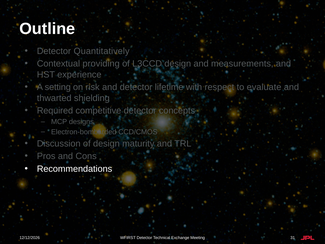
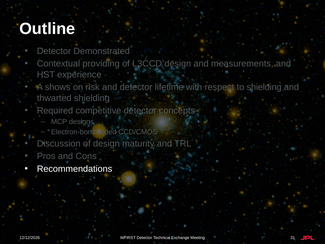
Quantitatively: Quantitatively -> Demonstrated
setting: setting -> shows
to evaluate: evaluate -> shielding
